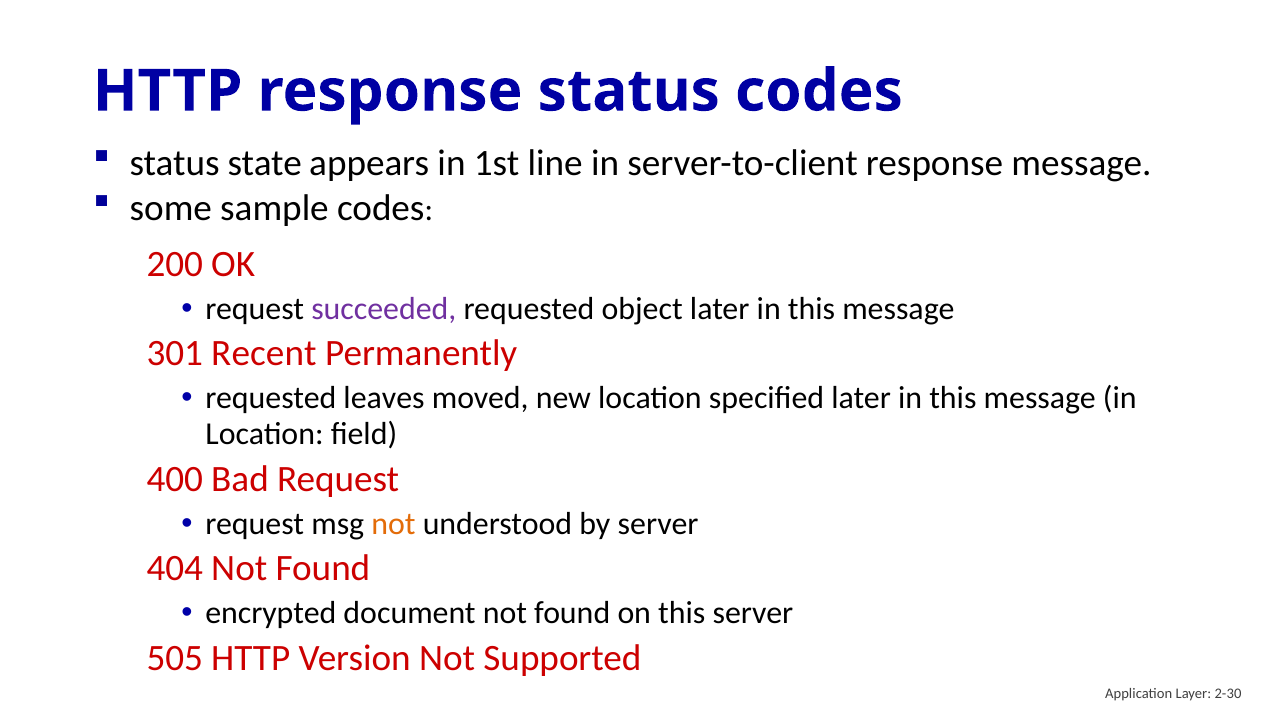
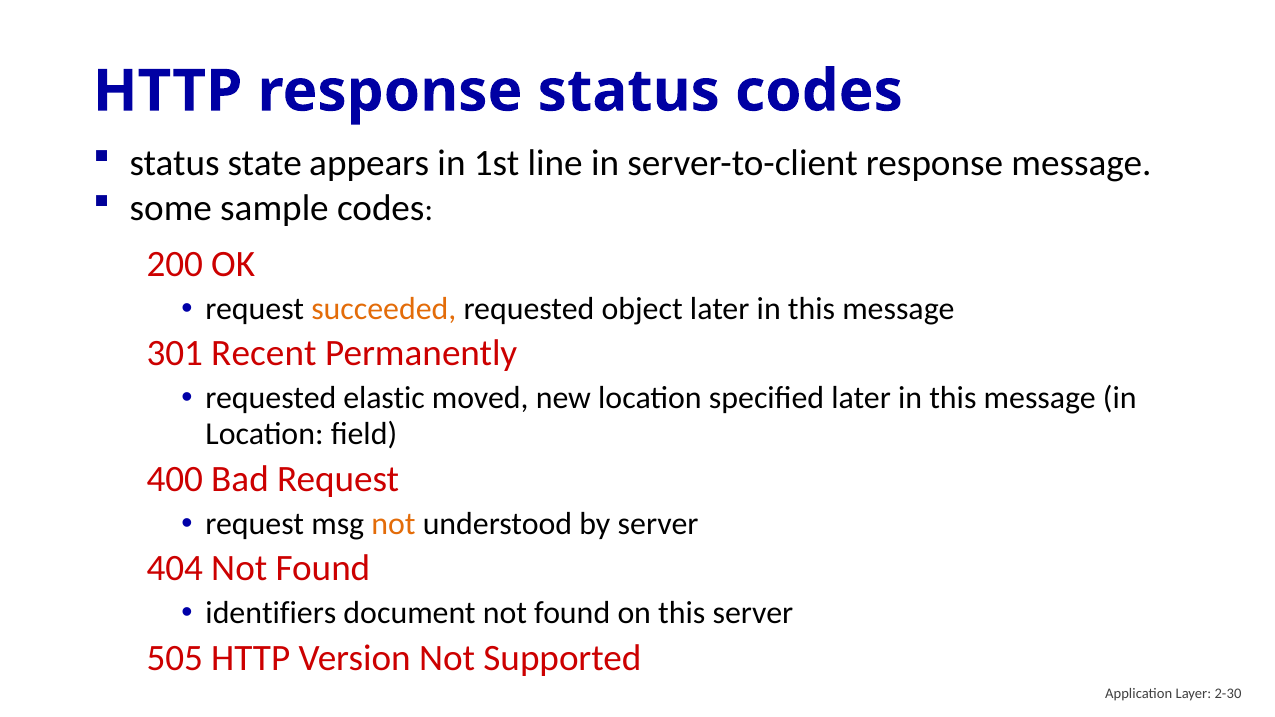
succeeded colour: purple -> orange
leaves: leaves -> elastic
encrypted: encrypted -> identifiers
